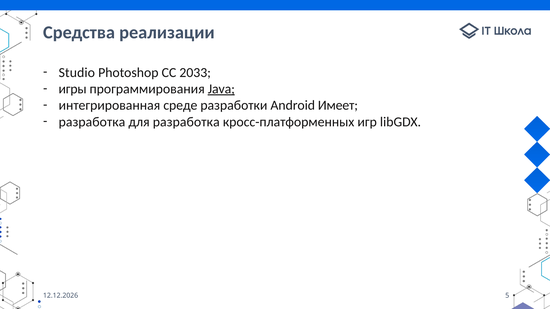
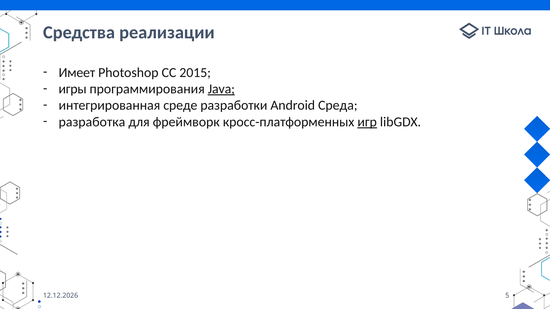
Studio: Studio -> Имеет
2033: 2033 -> 2015
Имеет: Имеет -> Среда
для разработка: разработка -> фреймворк
игр underline: none -> present
